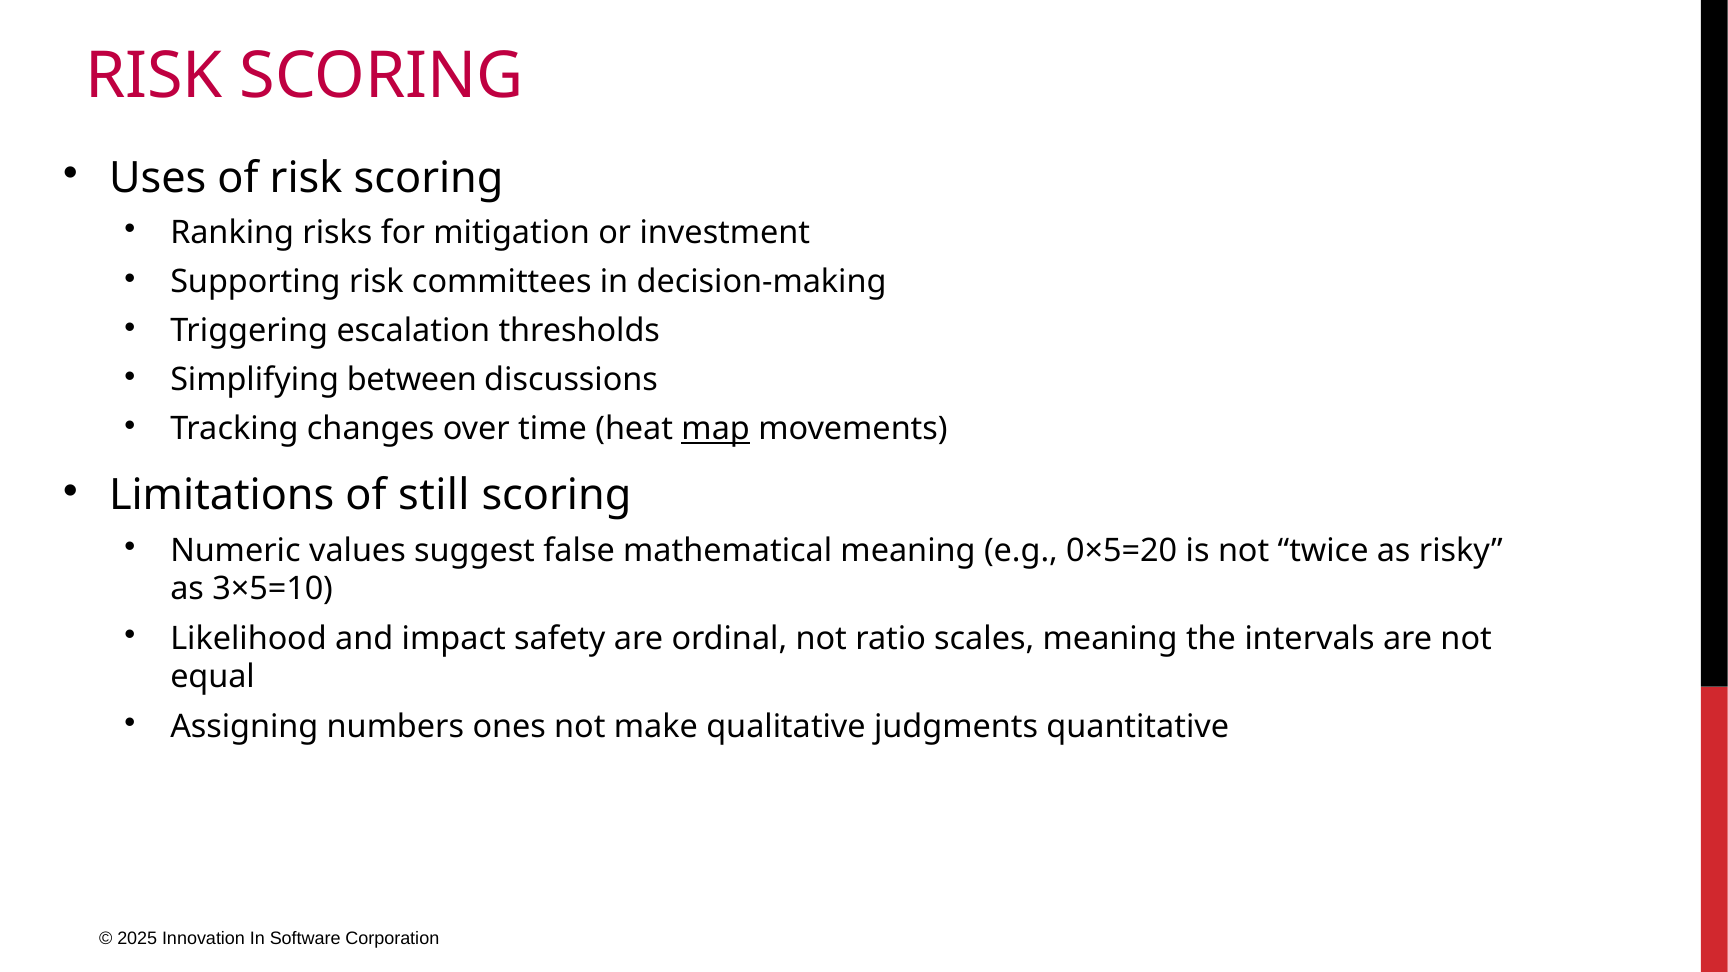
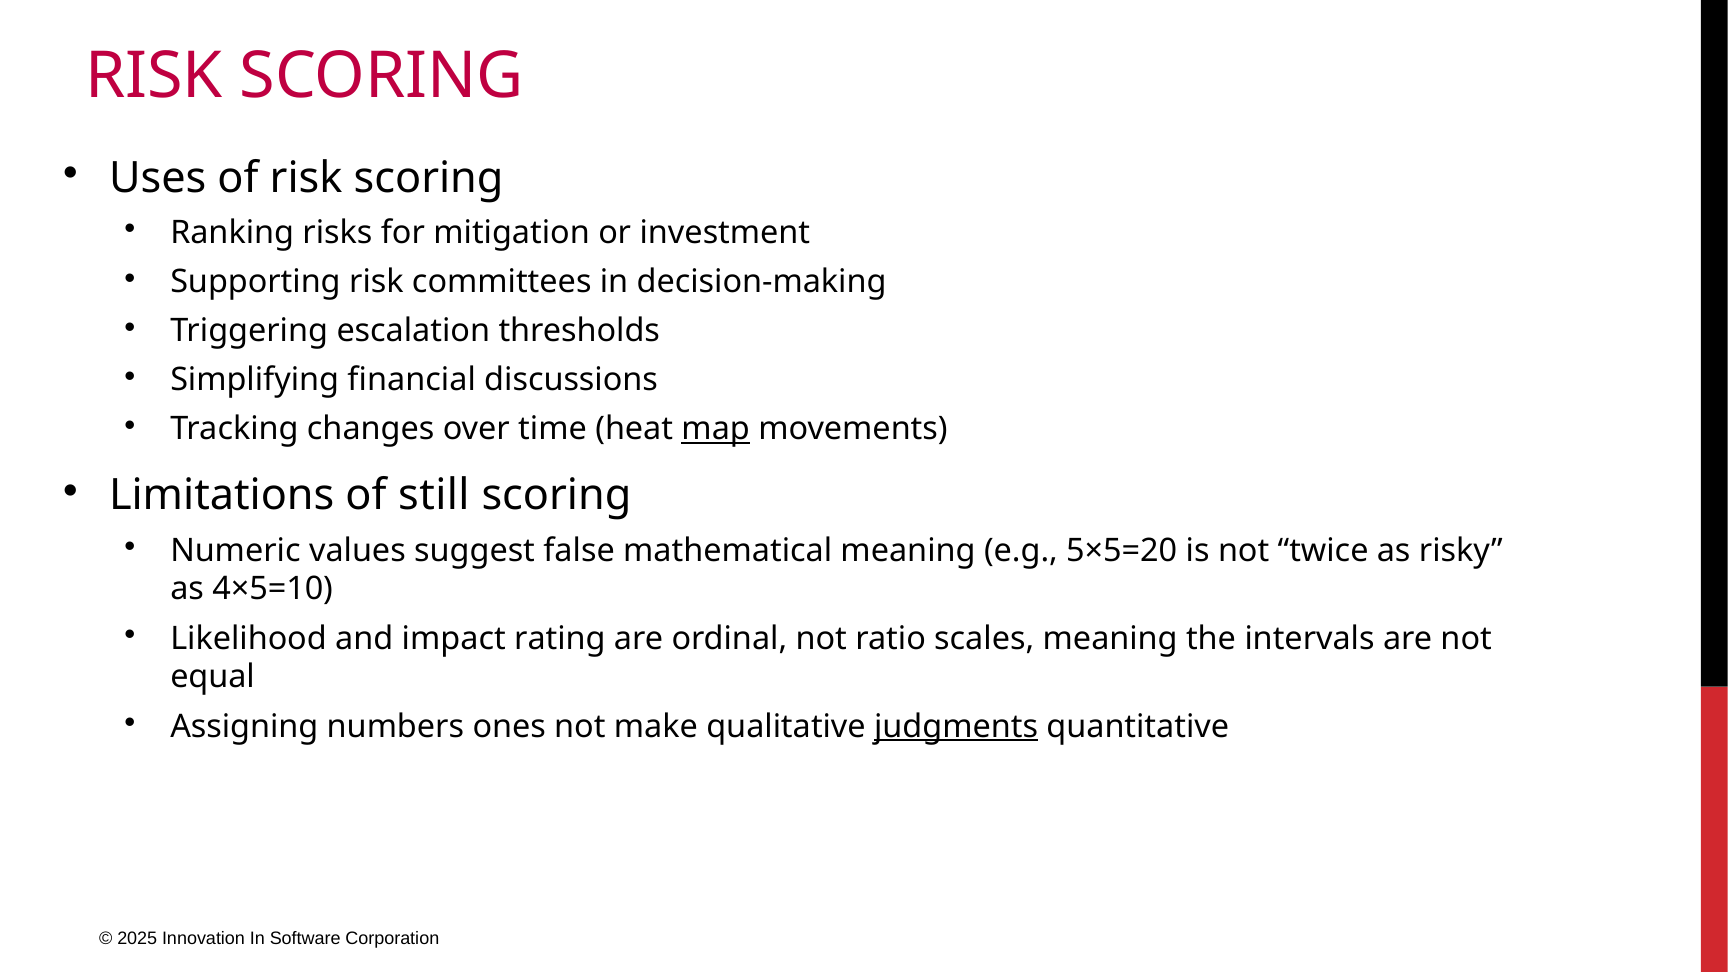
between: between -> financial
0×5=20: 0×5=20 -> 5×5=20
3×5=10: 3×5=10 -> 4×5=10
safety: safety -> rating
judgments underline: none -> present
